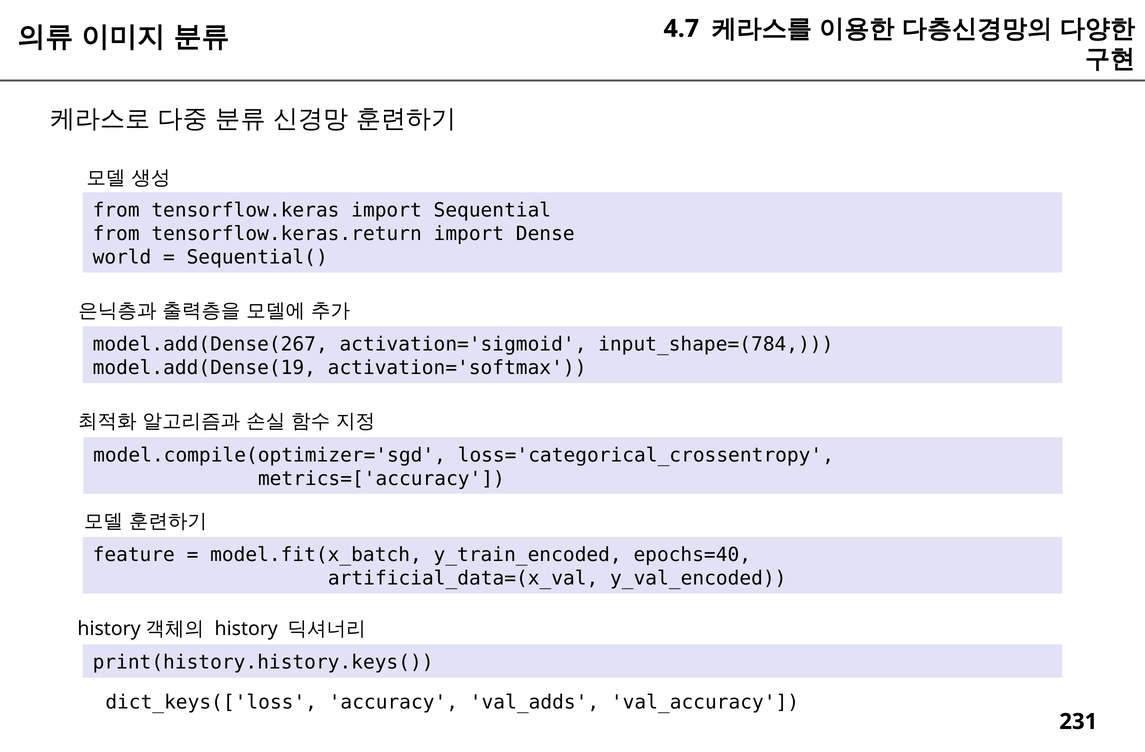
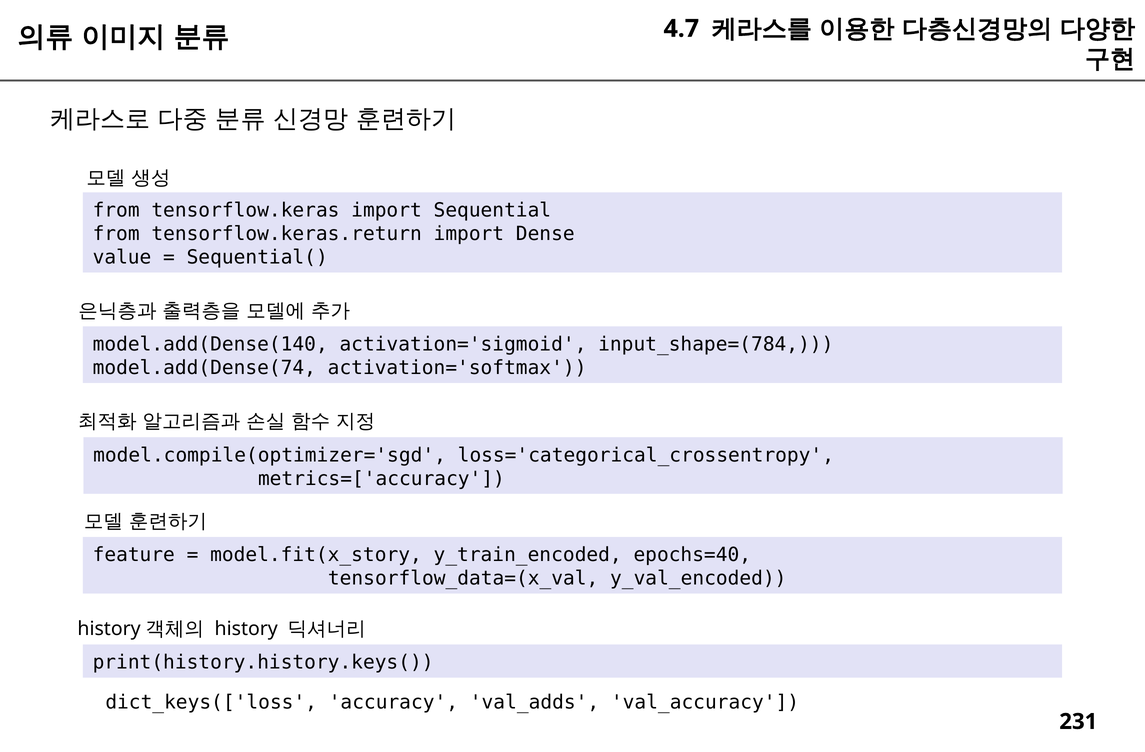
world: world -> value
model.add(Dense(267: model.add(Dense(267 -> model.add(Dense(140
model.add(Dense(19: model.add(Dense(19 -> model.add(Dense(74
model.fit(x_batch: model.fit(x_batch -> model.fit(x_story
artificial_data=(x_val: artificial_data=(x_val -> tensorflow_data=(x_val
